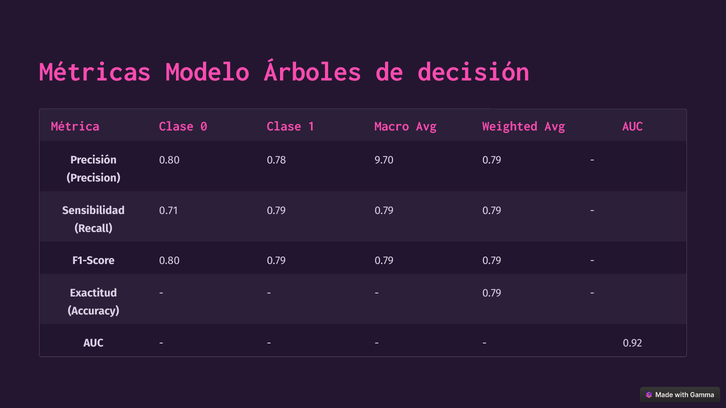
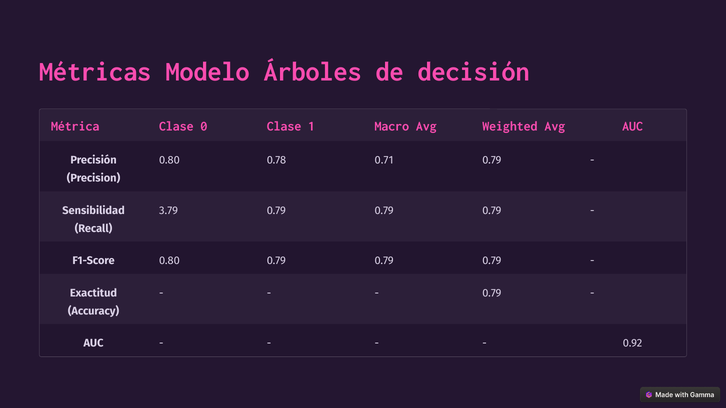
9.70: 9.70 -> 0.71
0.71: 0.71 -> 3.79
